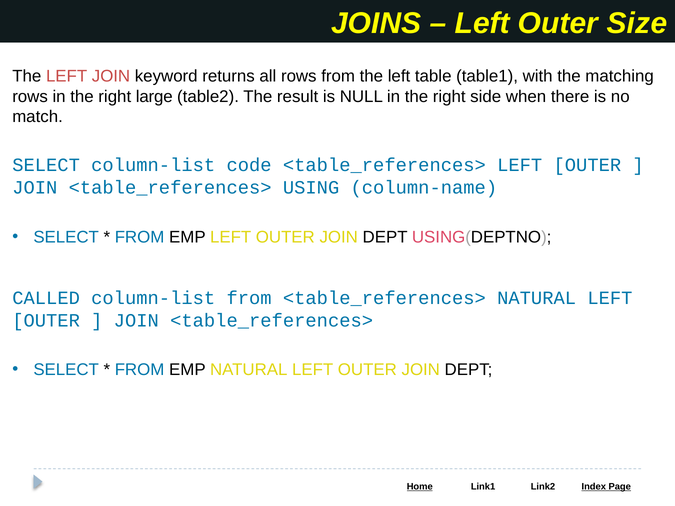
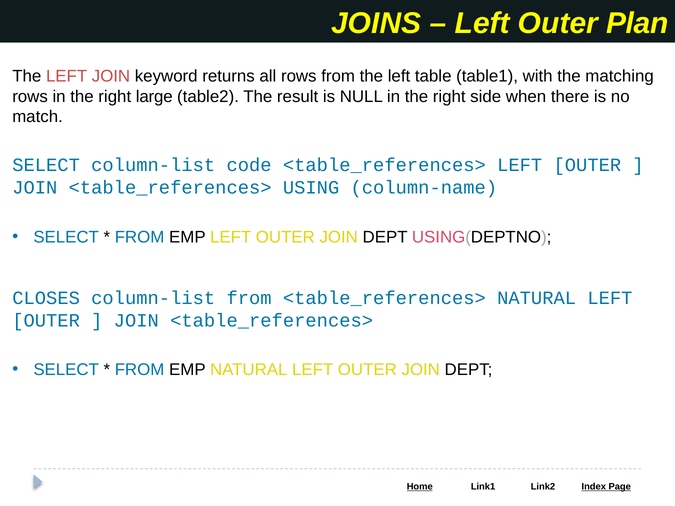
Size: Size -> Plan
CALLED: CALLED -> CLOSES
